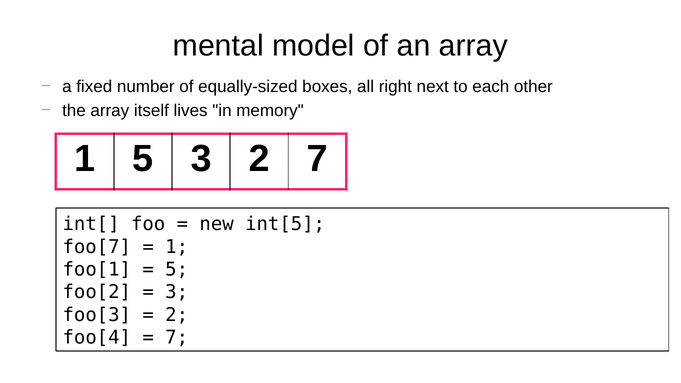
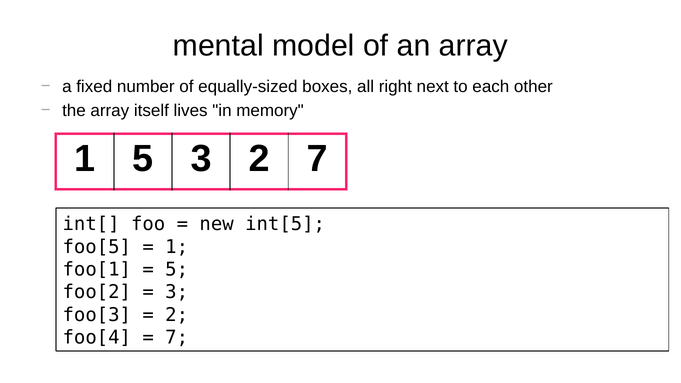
foo[7: foo[7 -> foo[5
